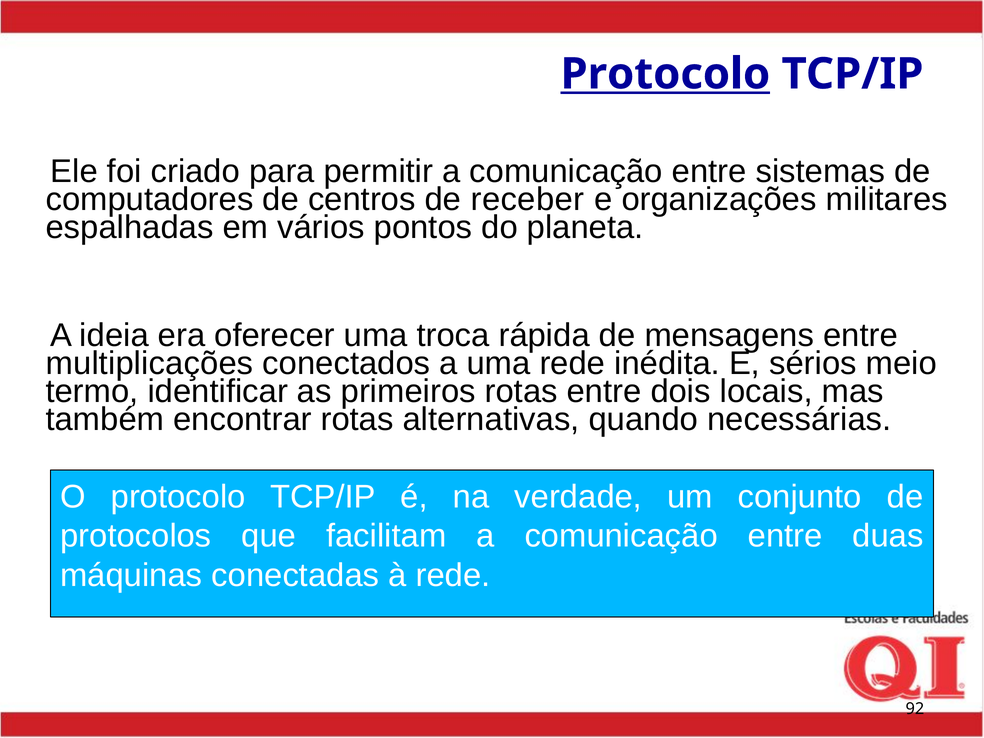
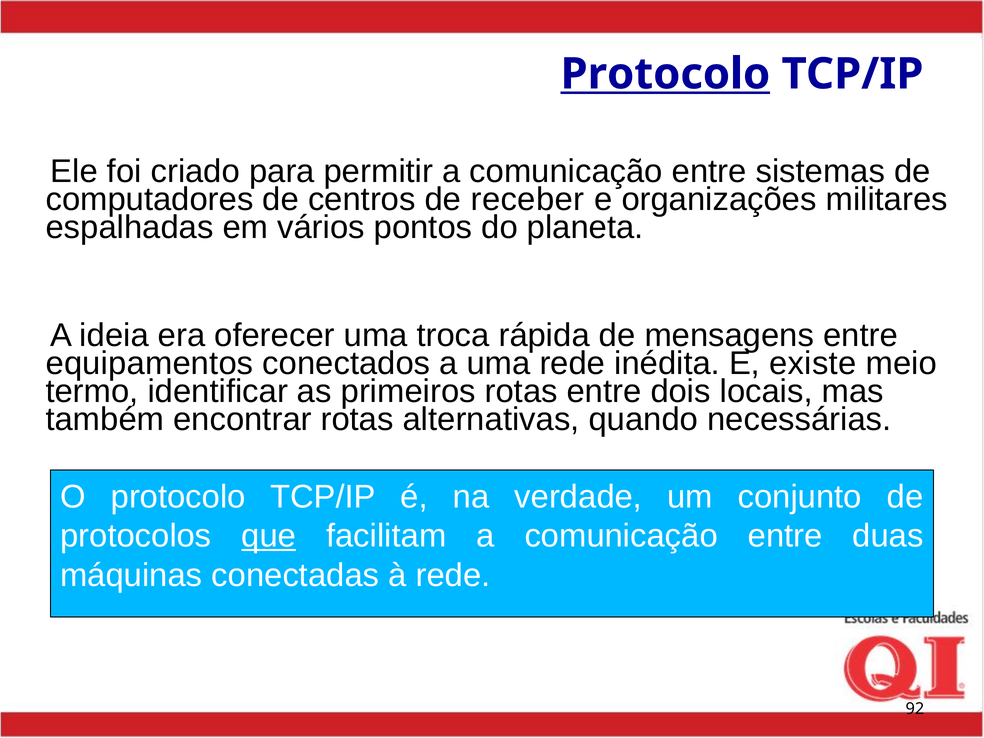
multiplicações: multiplicações -> equipamentos
sérios: sérios -> existe
que underline: none -> present
